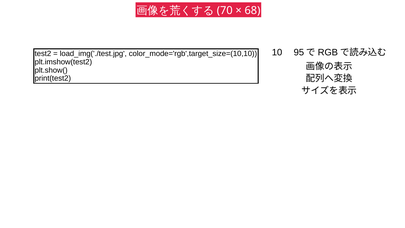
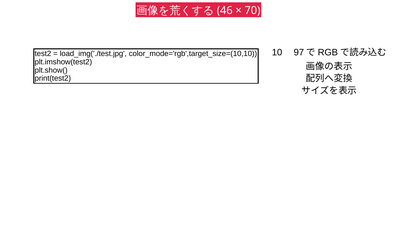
70: 70 -> 46
68: 68 -> 70
95: 95 -> 97
